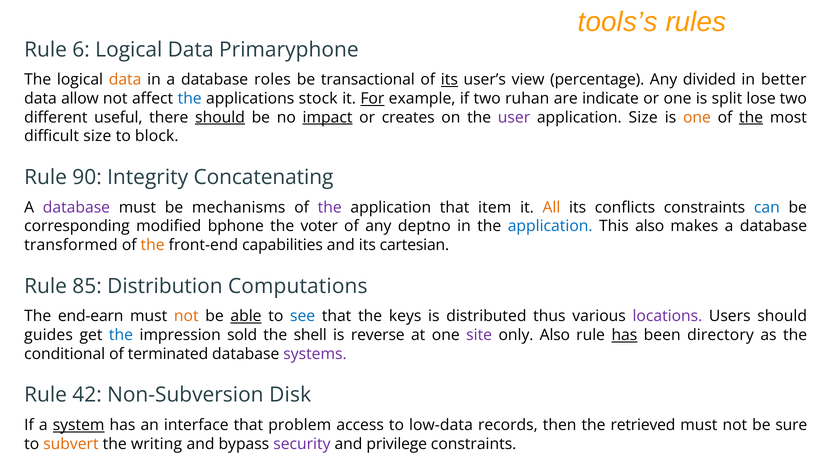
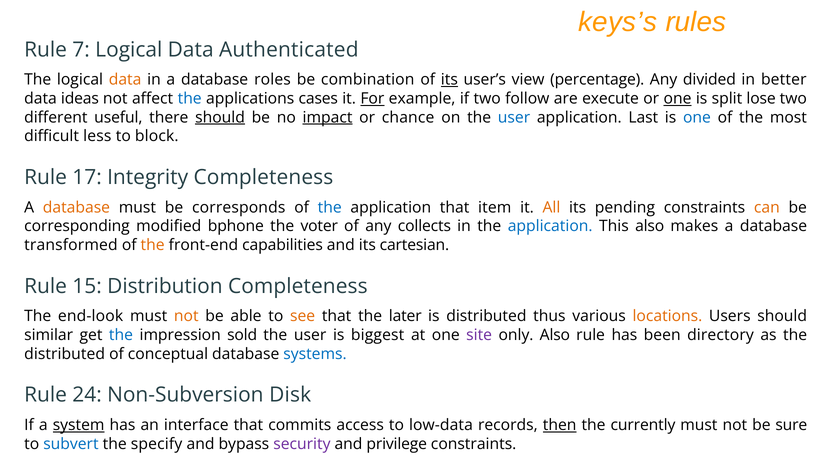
tools’s: tools’s -> keys’s
6: 6 -> 7
Primaryphone: Primaryphone -> Authenticated
transactional: transactional -> combination
allow: allow -> ideas
stock: stock -> cases
ruhan: ruhan -> follow
indicate: indicate -> execute
one at (678, 98) underline: none -> present
creates: creates -> chance
user at (514, 117) colour: purple -> blue
application Size: Size -> Last
one at (697, 117) colour: orange -> blue
the at (751, 117) underline: present -> none
difficult size: size -> less
90: 90 -> 17
Integrity Concatenating: Concatenating -> Completeness
database at (76, 207) colour: purple -> orange
mechanisms: mechanisms -> corresponds
the at (330, 207) colour: purple -> blue
conflicts: conflicts -> pending
can colour: blue -> orange
deptno: deptno -> collects
85: 85 -> 15
Distribution Computations: Computations -> Completeness
end-earn: end-earn -> end-look
able underline: present -> none
see colour: blue -> orange
keys: keys -> later
locations colour: purple -> orange
guides: guides -> similar
shell at (310, 335): shell -> user
reverse: reverse -> biggest
has at (624, 335) underline: present -> none
conditional at (65, 354): conditional -> distributed
terminated: terminated -> conceptual
systems colour: purple -> blue
42: 42 -> 24
problem: problem -> commits
then underline: none -> present
retrieved: retrieved -> currently
subvert colour: orange -> blue
writing: writing -> specify
